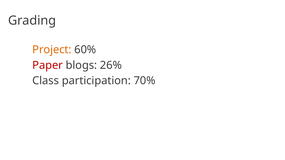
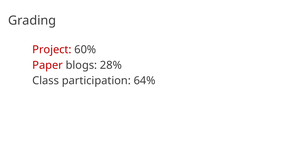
Project colour: orange -> red
26%: 26% -> 28%
70%: 70% -> 64%
